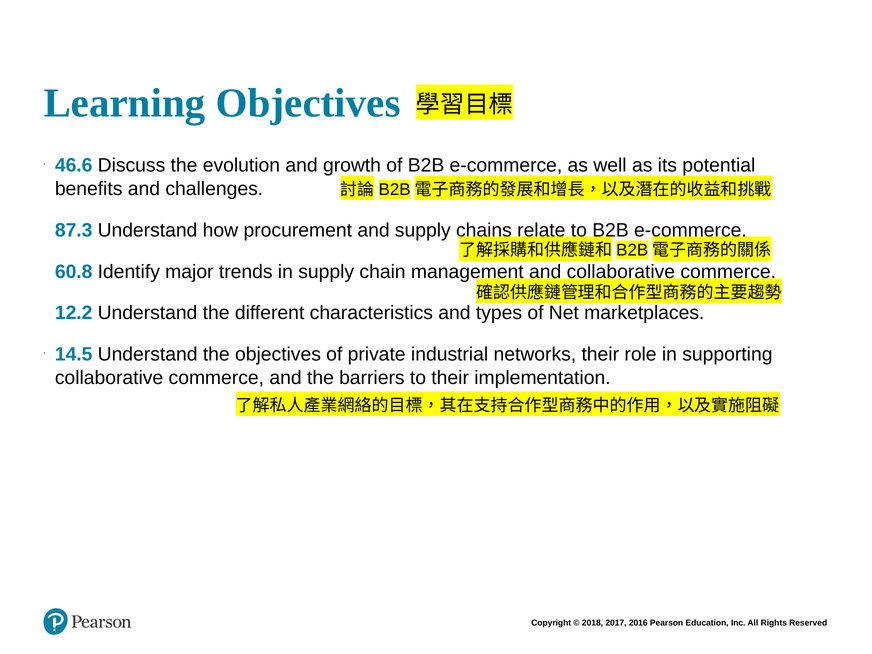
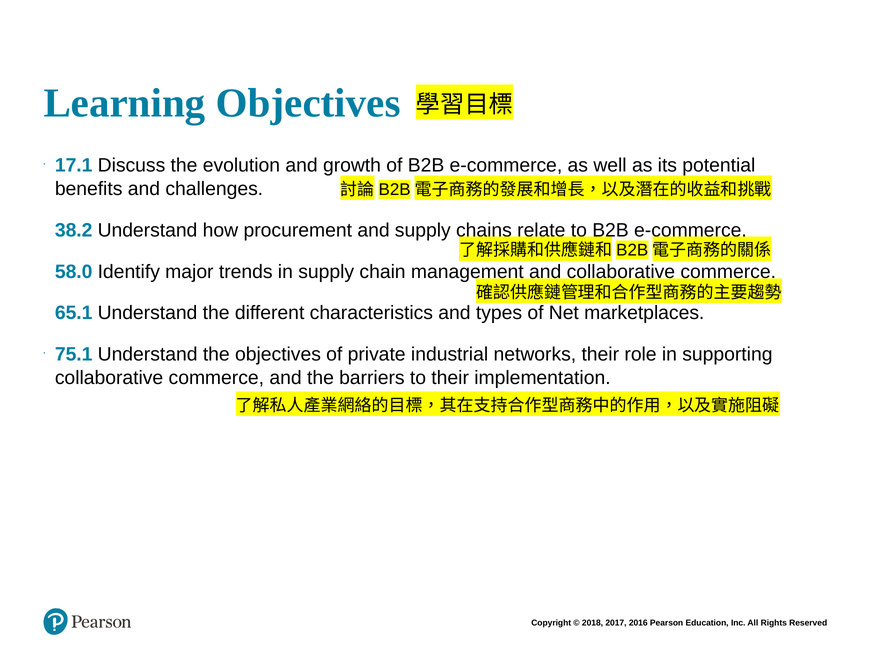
46.6: 46.6 -> 17.1
87.3: 87.3 -> 38.2
60.8: 60.8 -> 58.0
12.2: 12.2 -> 65.1
14.5: 14.5 -> 75.1
